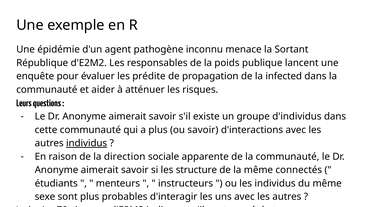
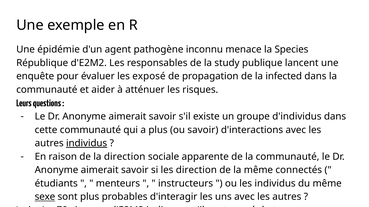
Sortant: Sortant -> Species
poids: poids -> study
prédite: prédite -> exposé
les structure: structure -> direction
sexe underline: none -> present
